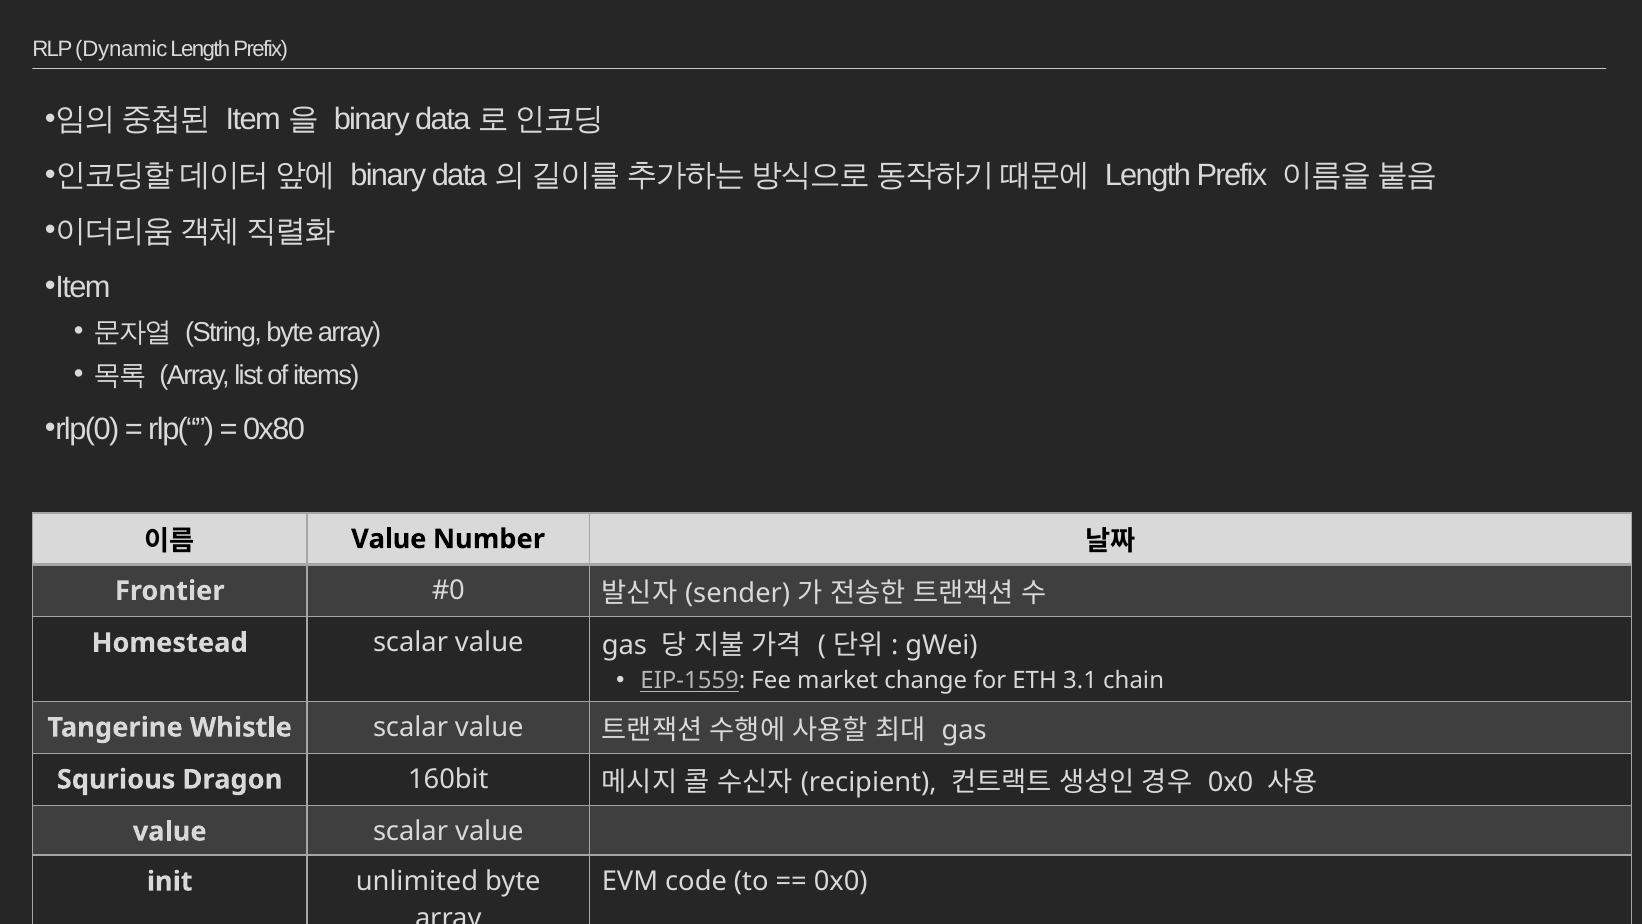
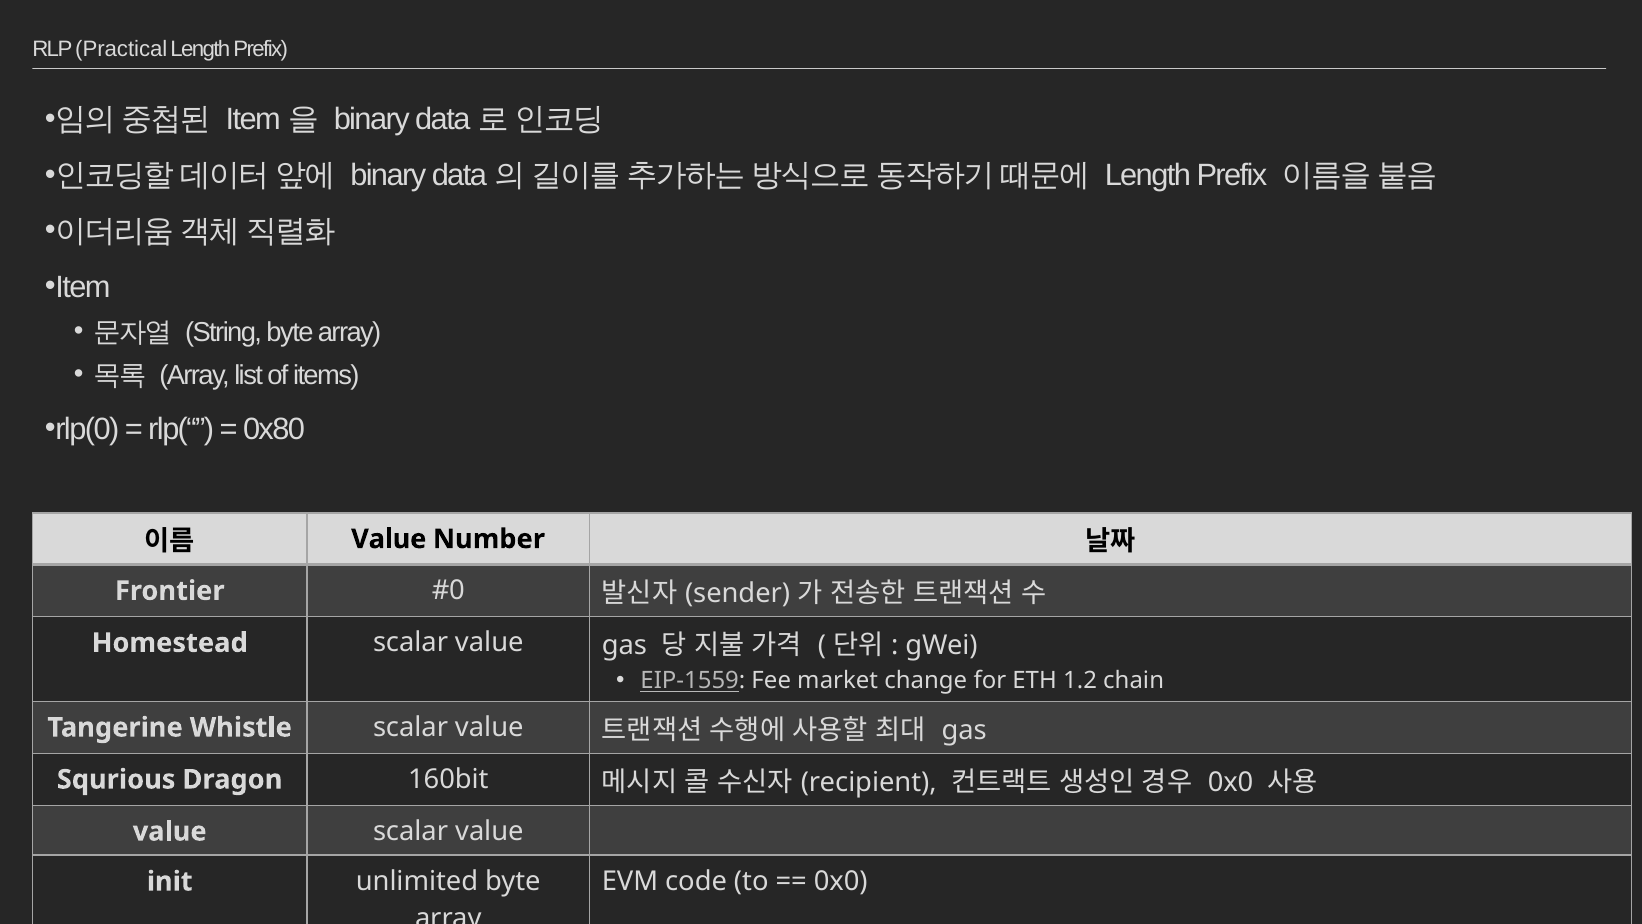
Dynamic: Dynamic -> Practical
3.1: 3.1 -> 1.2
